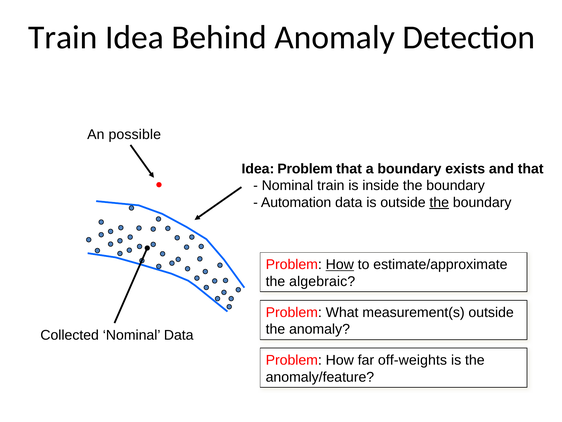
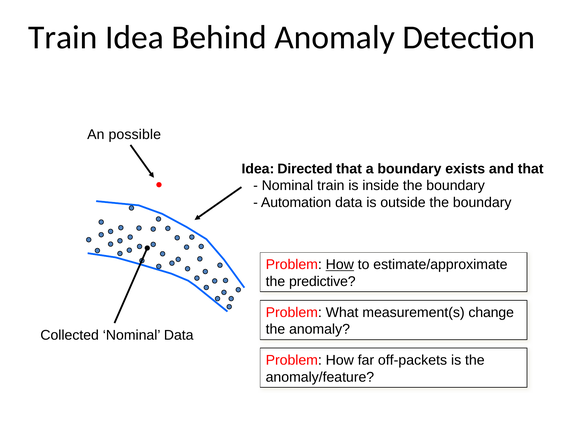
Idea Problem: Problem -> Directed
the at (439, 202) underline: present -> none
algebraic: algebraic -> predictive
measurement(s outside: outside -> change
off-weights: off-weights -> off-packets
